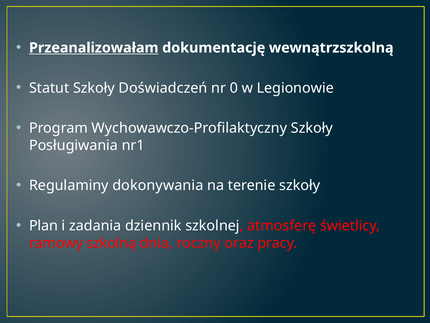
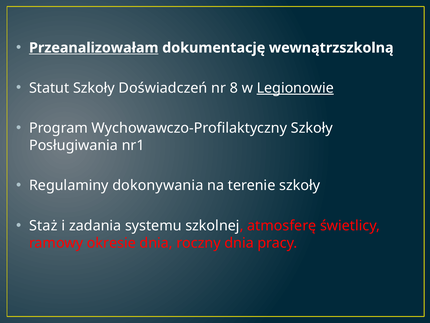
0: 0 -> 8
Legionowie underline: none -> present
Plan: Plan -> Staż
dziennik: dziennik -> systemu
szkolną: szkolną -> okresie
roczny oraz: oraz -> dnia
